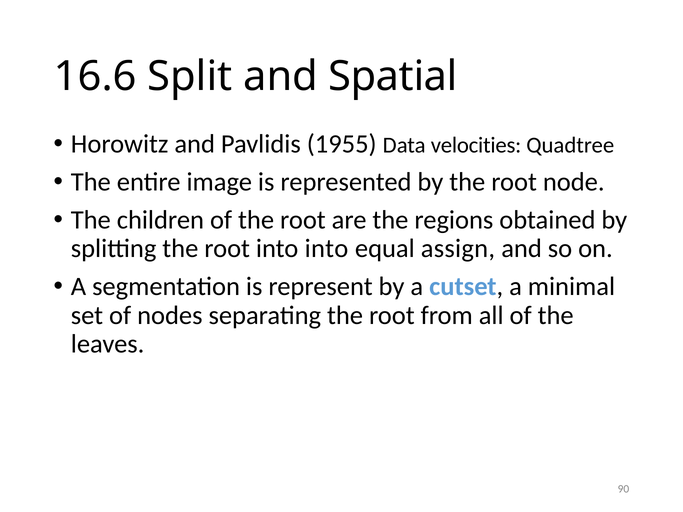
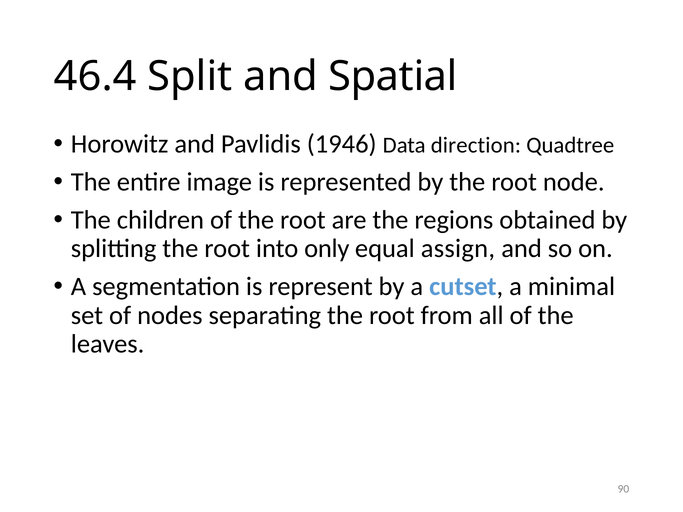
16.6: 16.6 -> 46.4
1955: 1955 -> 1946
velocities: velocities -> direction
into into: into -> only
